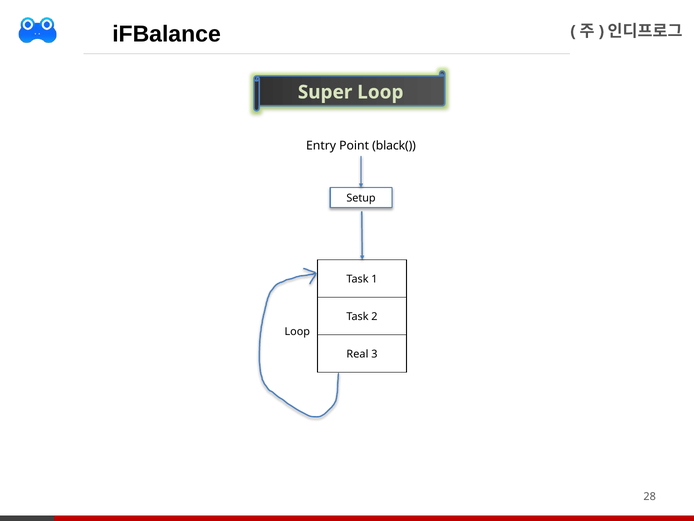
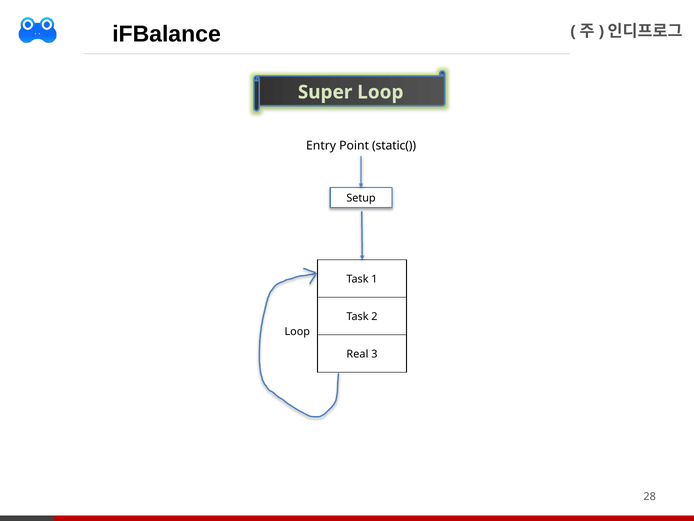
black(: black( -> static(
